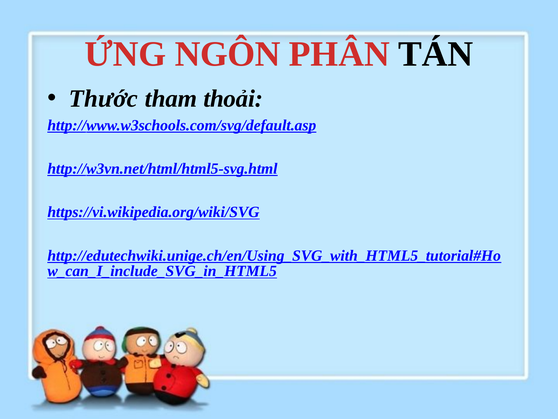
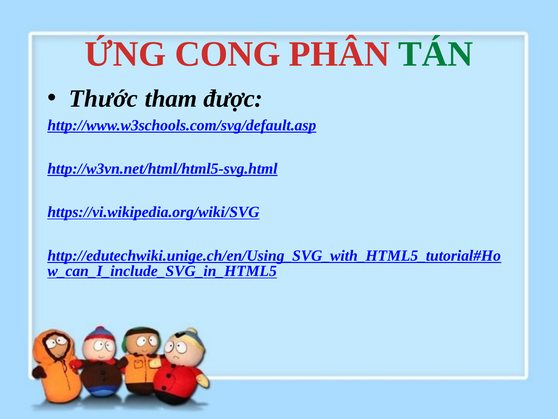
NGÔN: NGÔN -> CONG
TÁN colour: black -> green
thoải: thoải -> được
